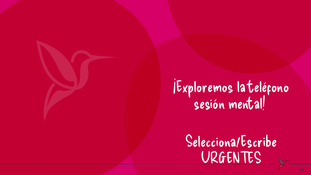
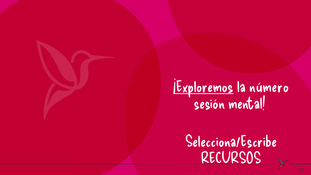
¡Exploremos underline: none -> present
teléfono: teléfono -> número
URGENTES: URGENTES -> RECURSOS
